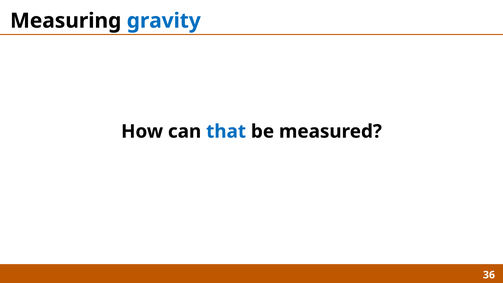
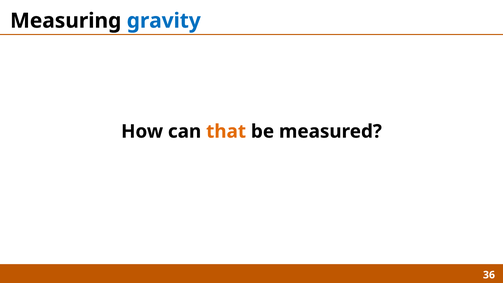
that colour: blue -> orange
